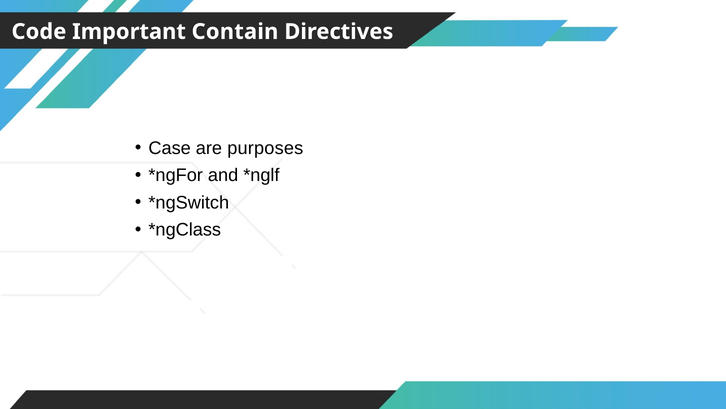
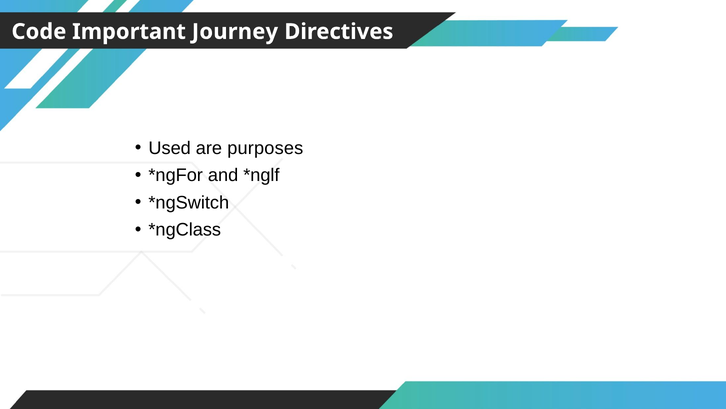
Contain: Contain -> Journey
Case: Case -> Used
